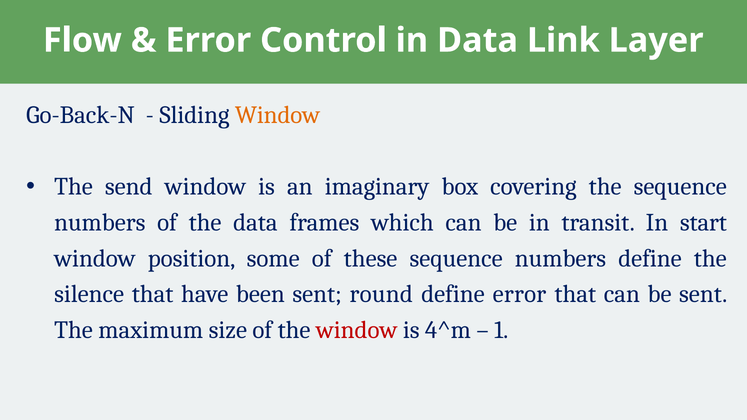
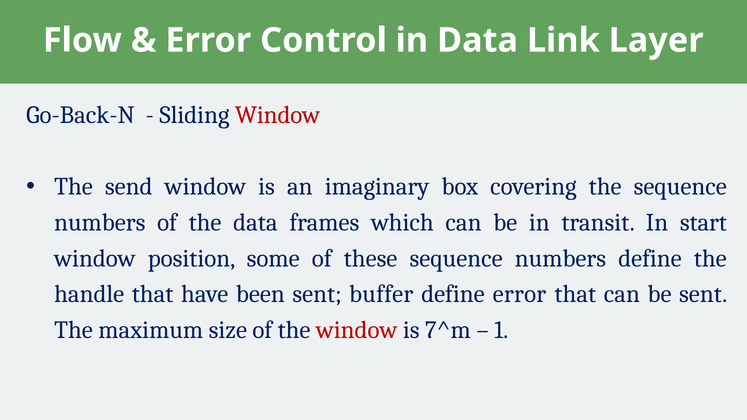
Window at (278, 115) colour: orange -> red
silence: silence -> handle
round: round -> buffer
4^m: 4^m -> 7^m
